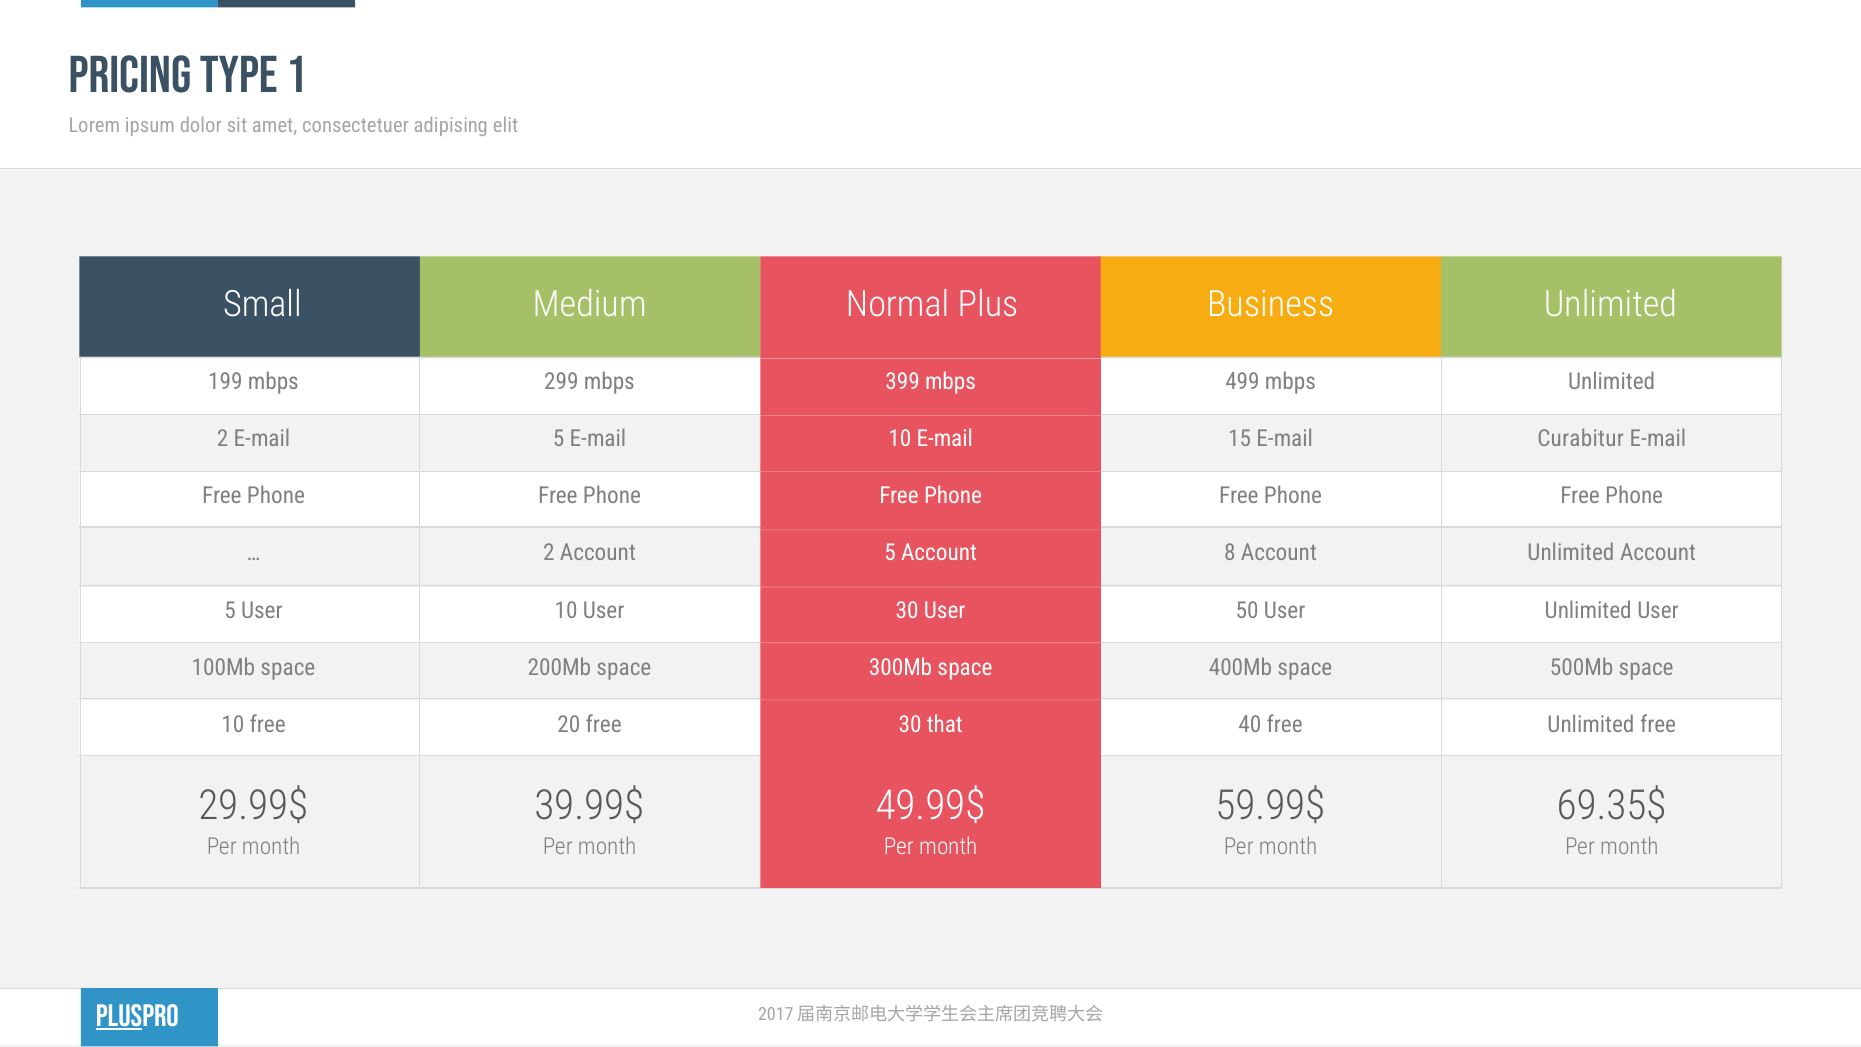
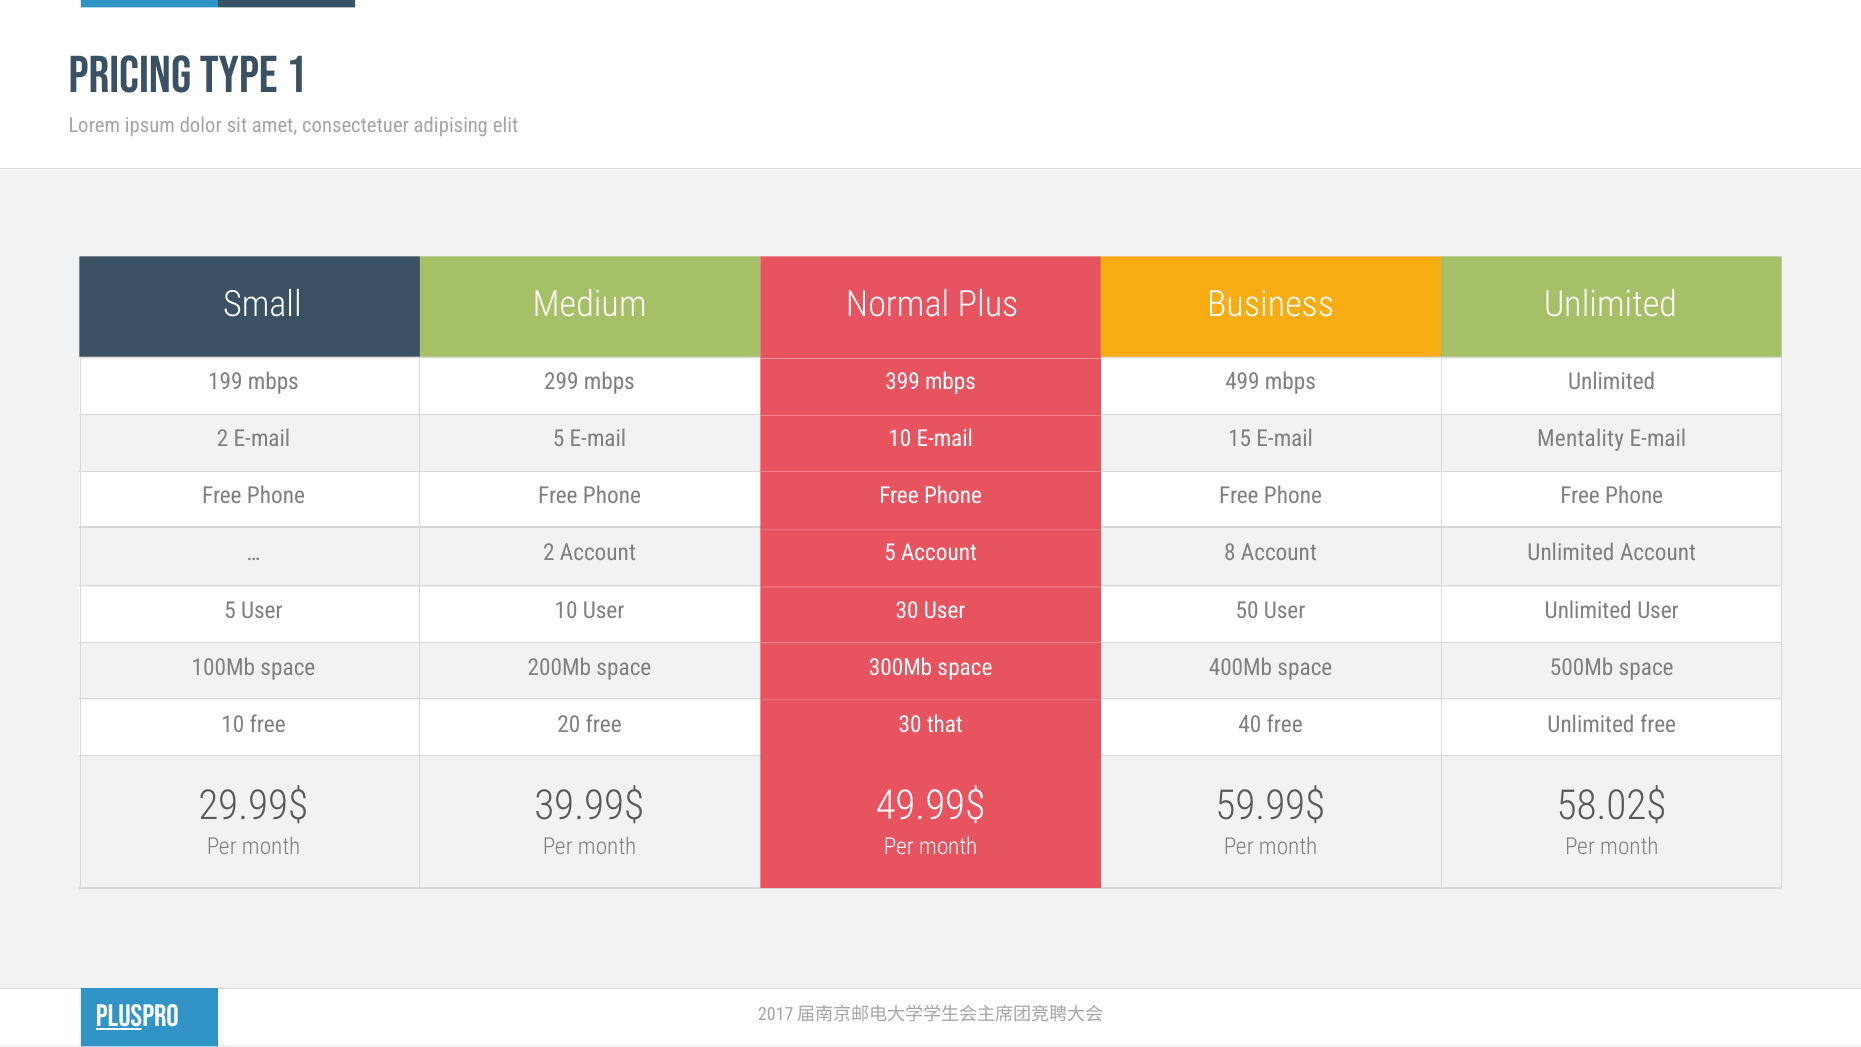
Curabitur: Curabitur -> Mentality
69.35$: 69.35$ -> 58.02$
